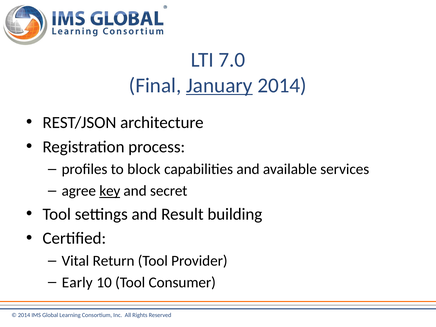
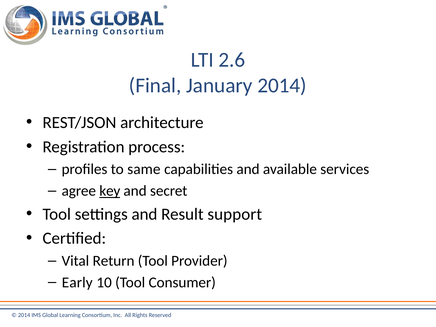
7.0: 7.0 -> 2.6
January underline: present -> none
block: block -> same
building: building -> support
